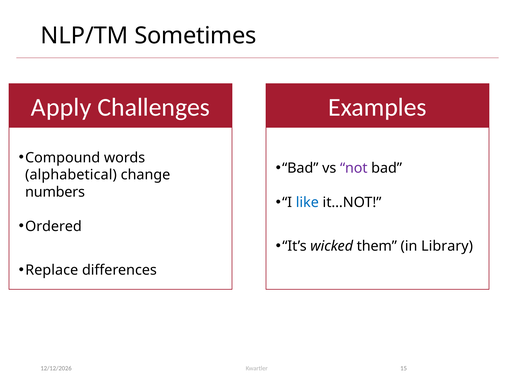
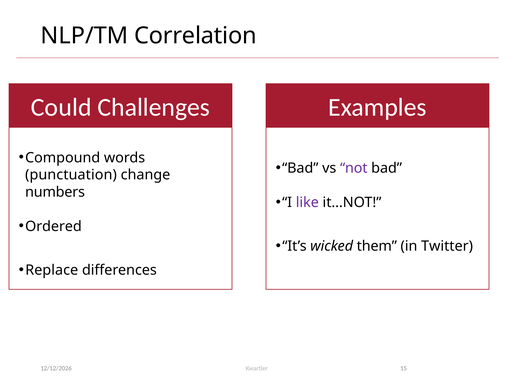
Sometimes: Sometimes -> Correlation
Apply: Apply -> Could
alphabetical: alphabetical -> punctuation
like colour: blue -> purple
Library: Library -> Twitter
